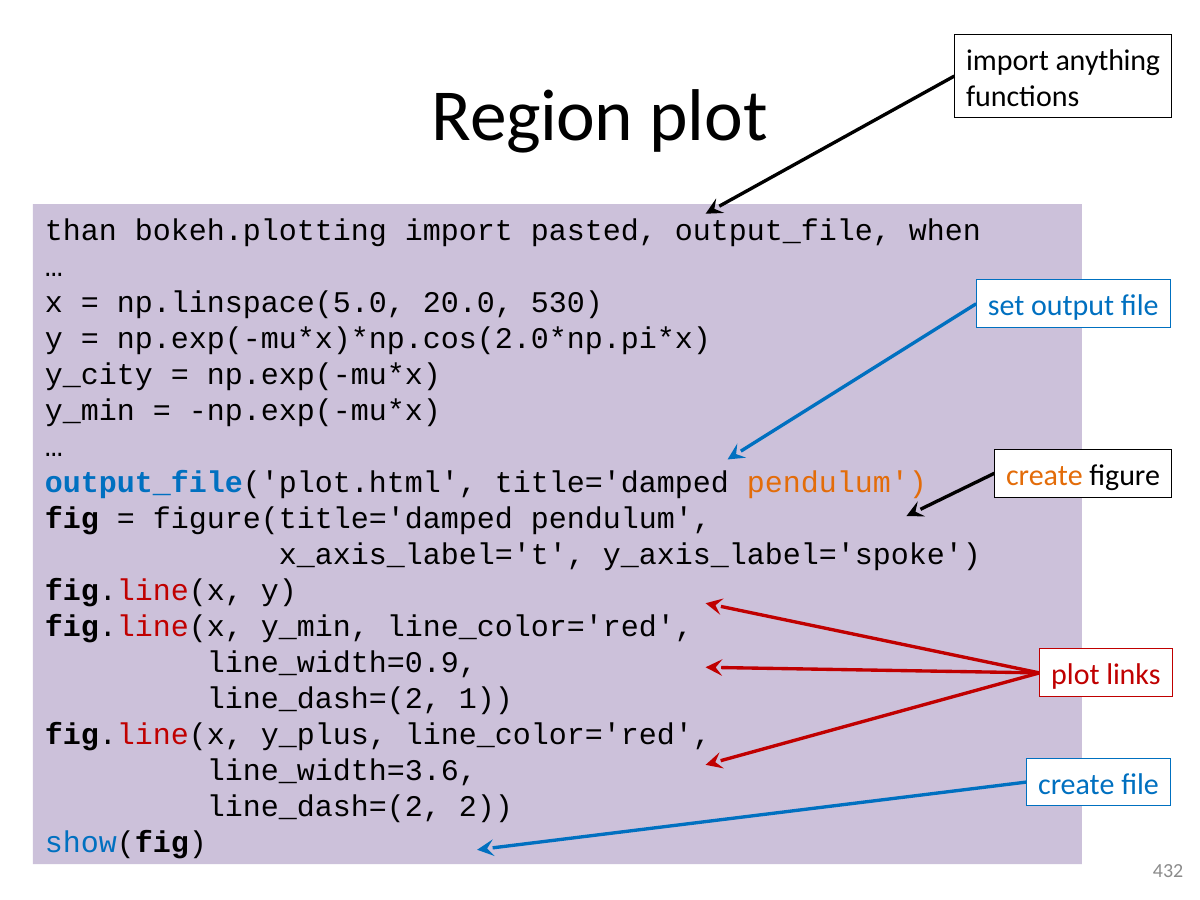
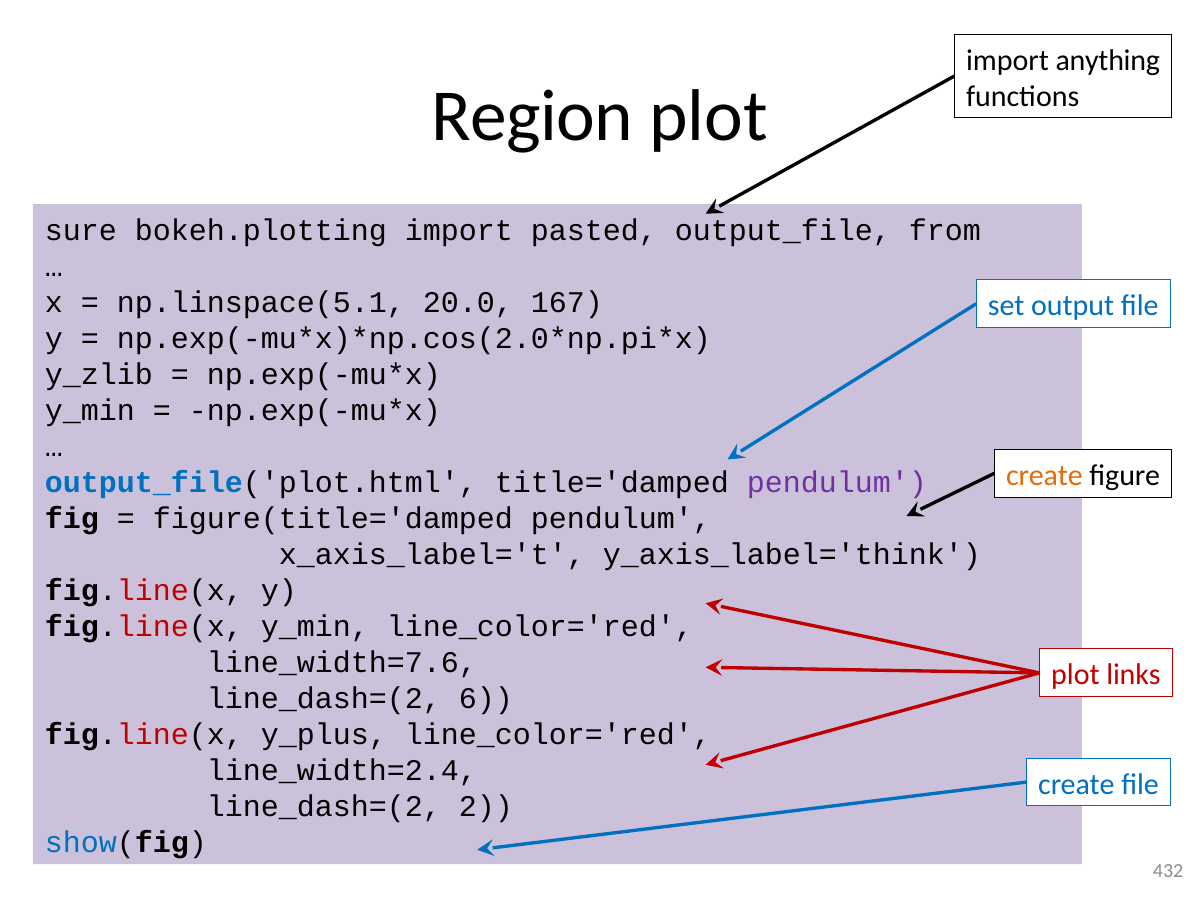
than: than -> sure
when: when -> from
np.linspace(5.0: np.linspace(5.0 -> np.linspace(5.1
530: 530 -> 167
y_city: y_city -> y_zlib
pendulum at (837, 482) colour: orange -> purple
y_axis_label='spoke: y_axis_label='spoke -> y_axis_label='think
line_width=0.9: line_width=0.9 -> line_width=7.6
1: 1 -> 6
line_width=3.6: line_width=3.6 -> line_width=2.4
